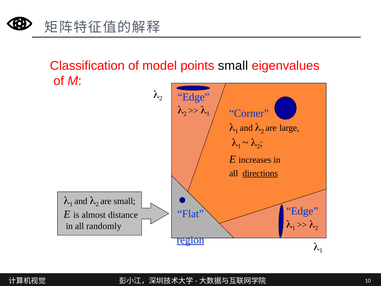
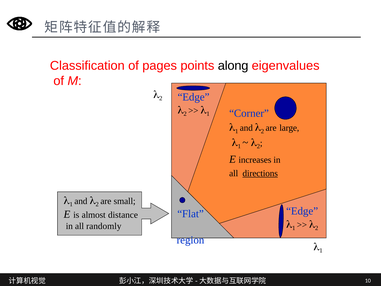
model: model -> pages
points small: small -> along
region underline: present -> none
